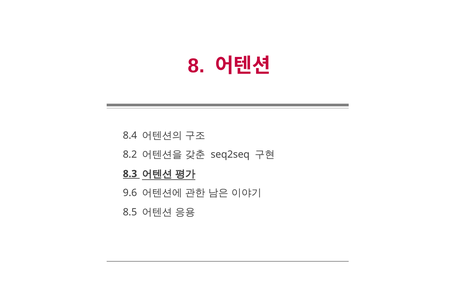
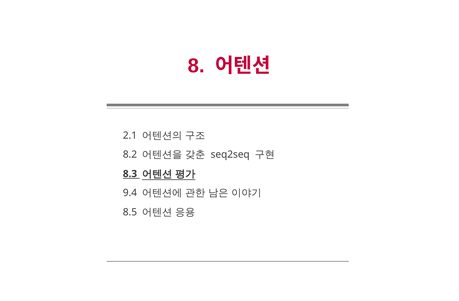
8.4: 8.4 -> 2.1
9.6: 9.6 -> 9.4
